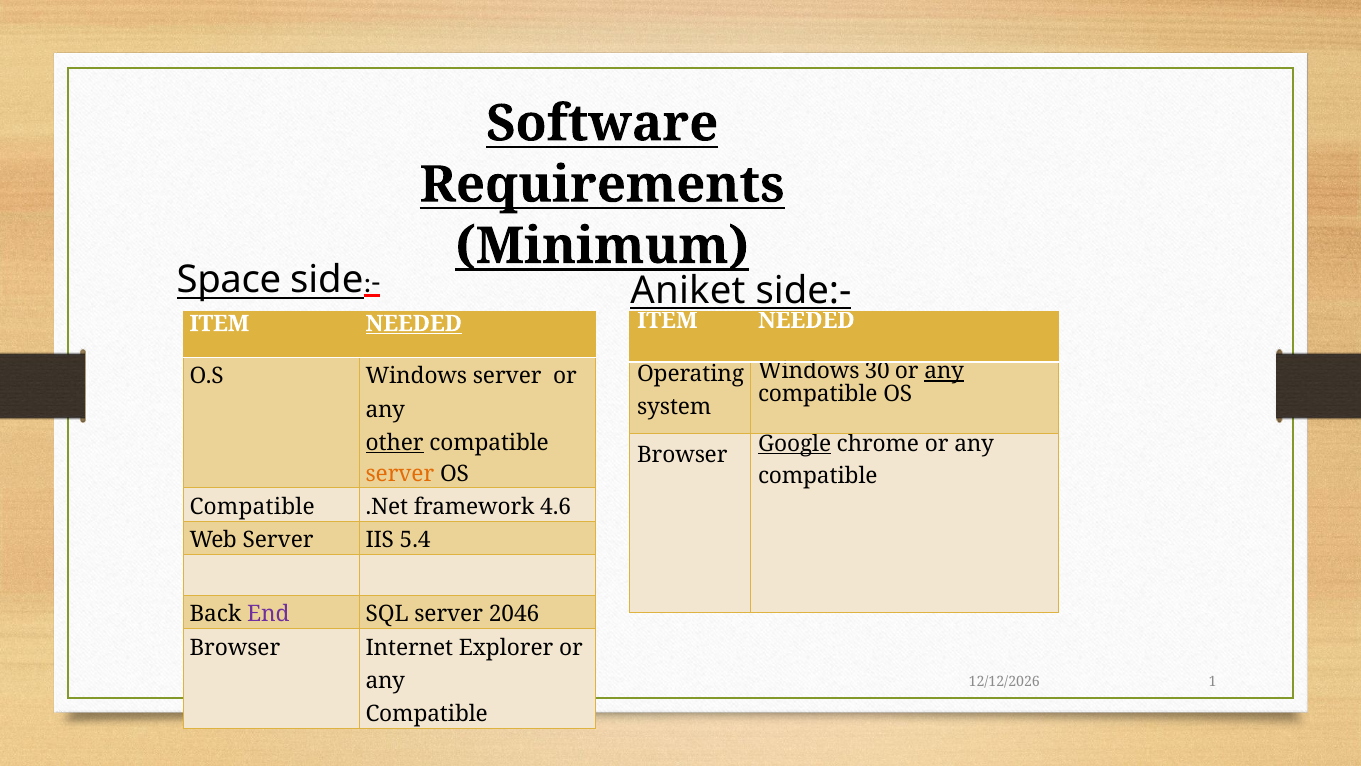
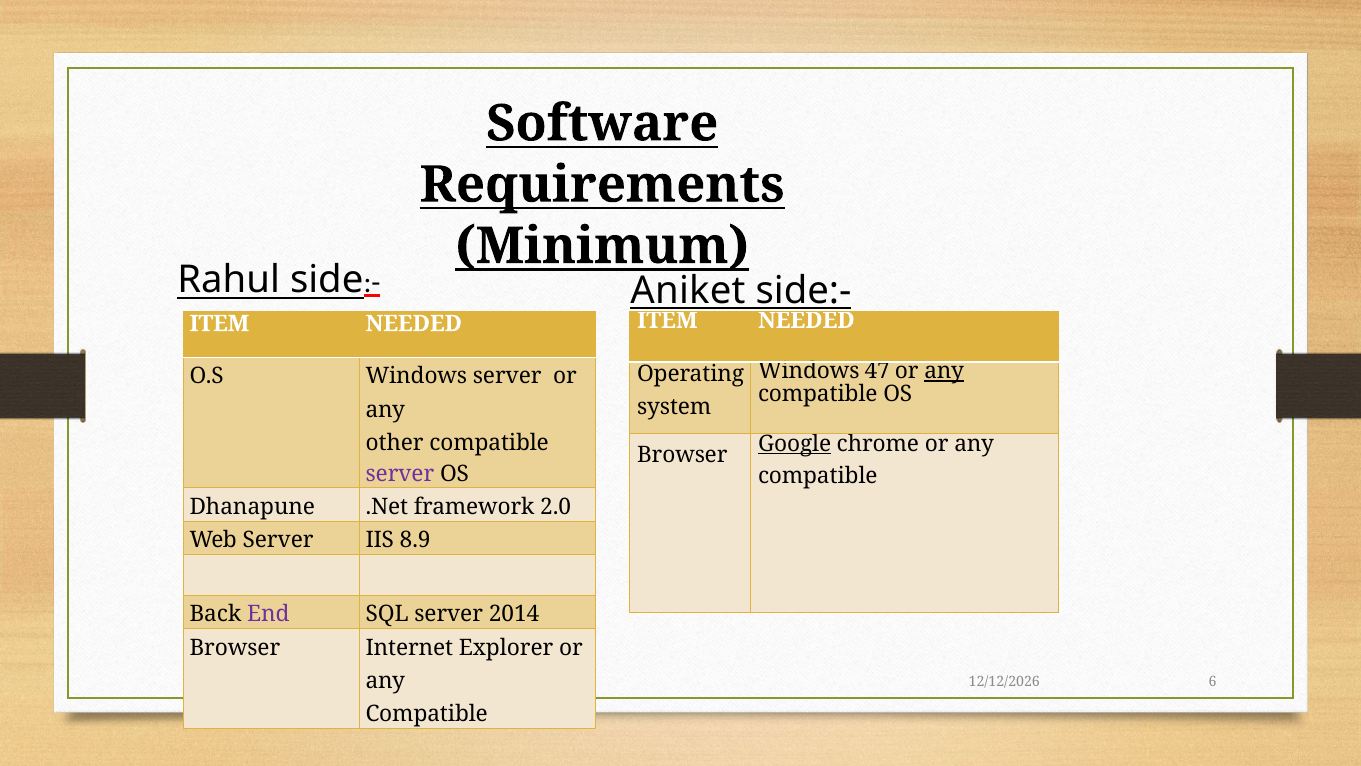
Space: Space -> Rahul
NEEDED at (414, 323) underline: present -> none
30: 30 -> 47
other underline: present -> none
server at (400, 473) colour: orange -> purple
Compatible at (252, 507): Compatible -> Dhanapune
4.6: 4.6 -> 2.0
5.4: 5.4 -> 8.9
2046: 2046 -> 2014
1: 1 -> 6
